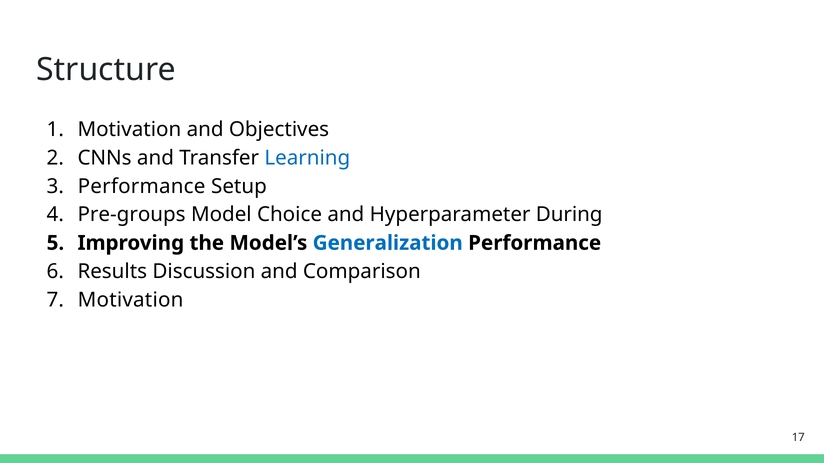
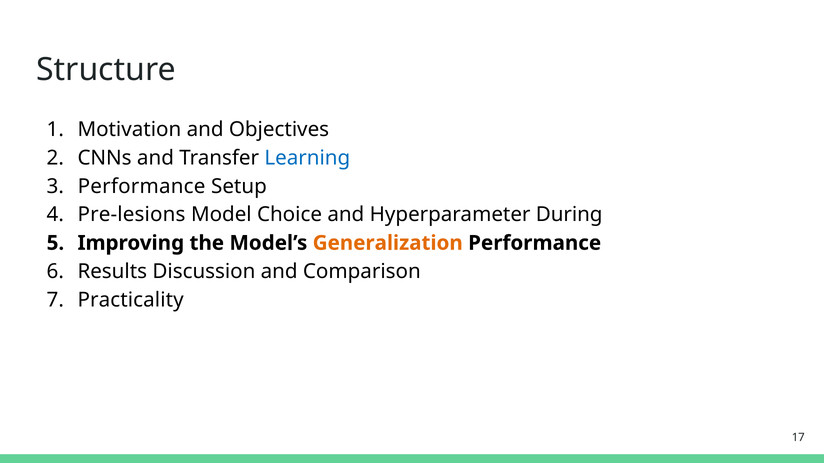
Pre-groups: Pre-groups -> Pre-lesions
Generalization colour: blue -> orange
Motivation at (131, 300): Motivation -> Practicality
